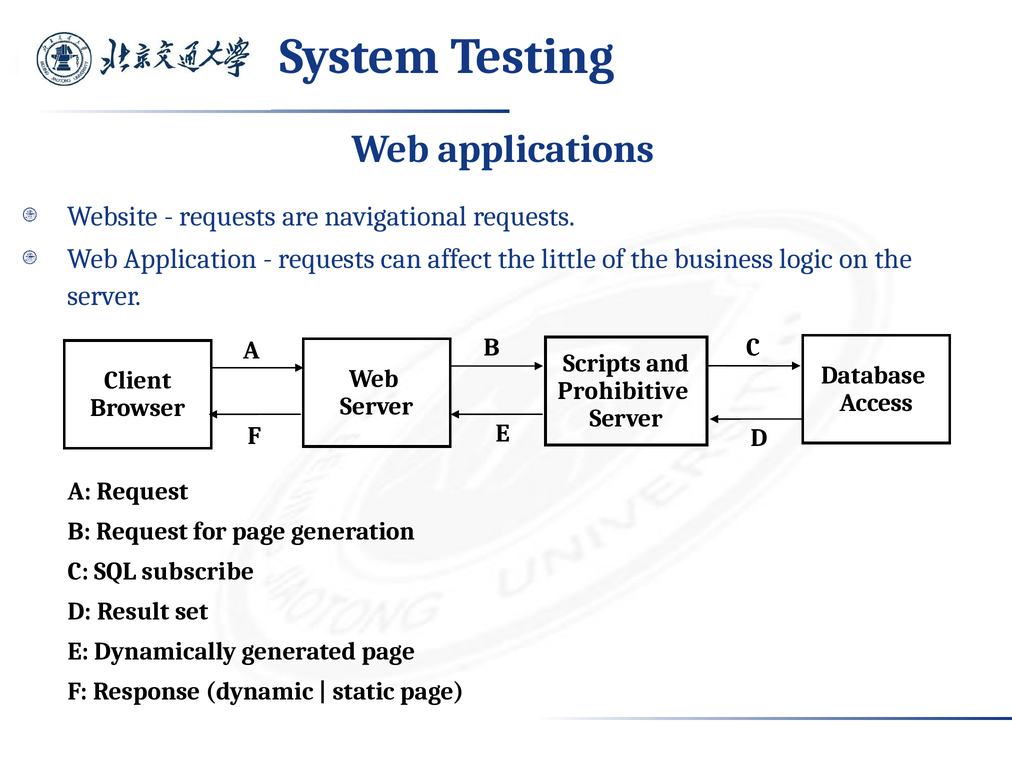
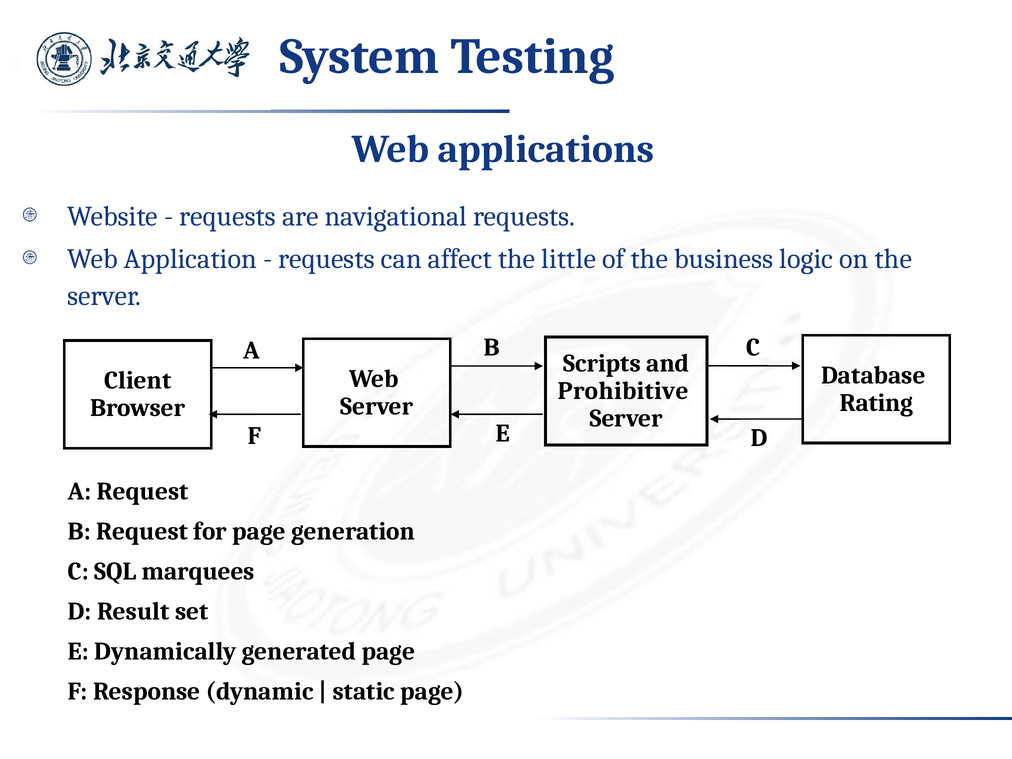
Access: Access -> Rating
subscribe: subscribe -> marquees
